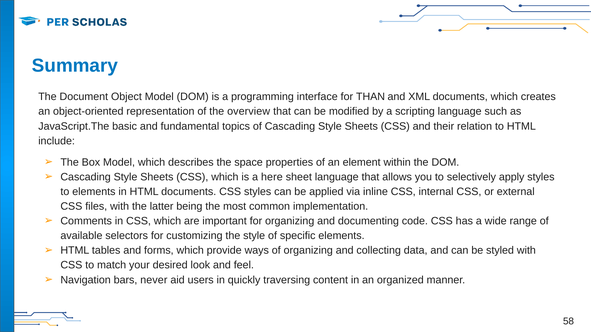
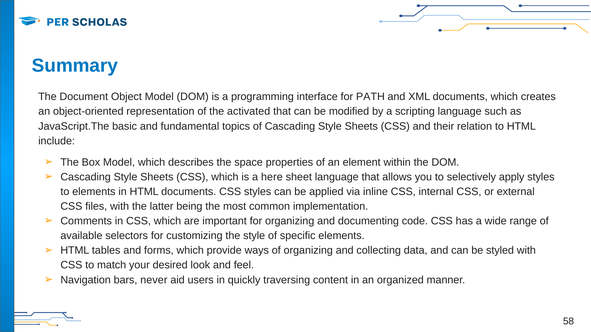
THAN: THAN -> PATH
overview: overview -> activated
